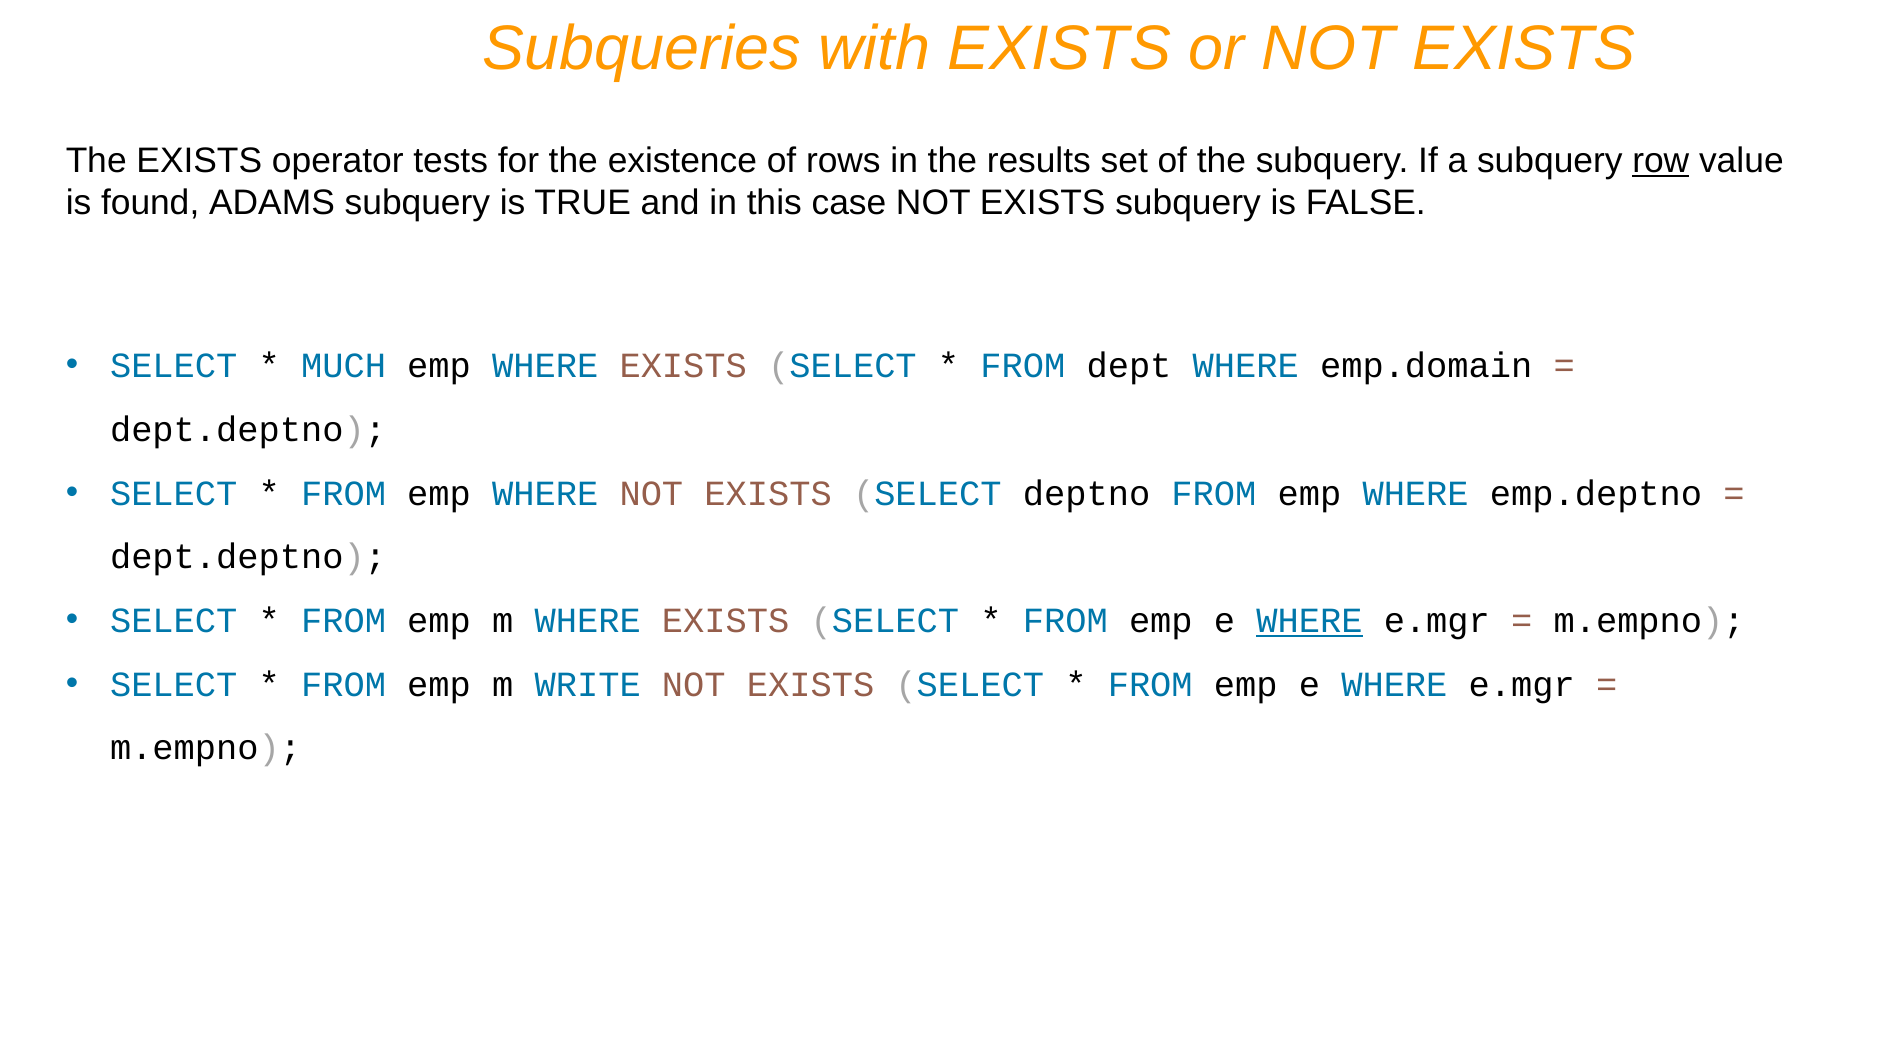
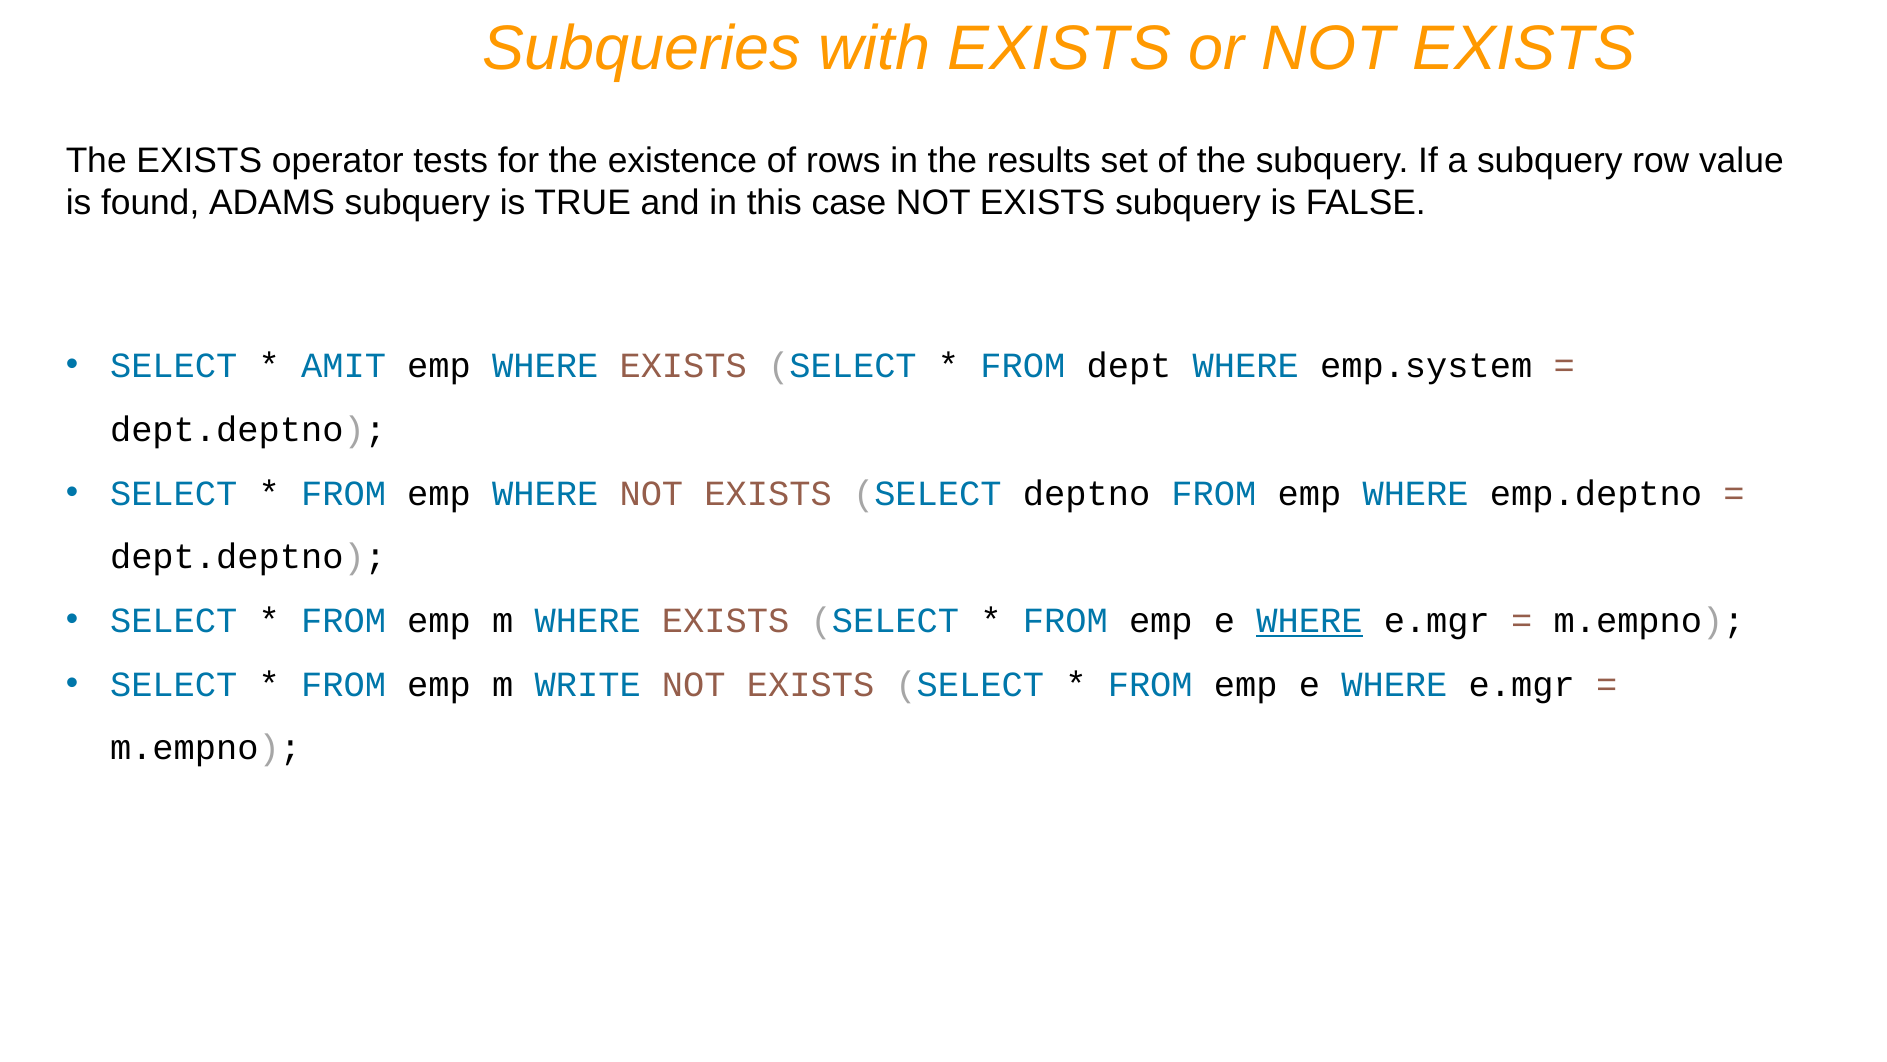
row underline: present -> none
MUCH: MUCH -> AMIT
emp.domain: emp.domain -> emp.system
